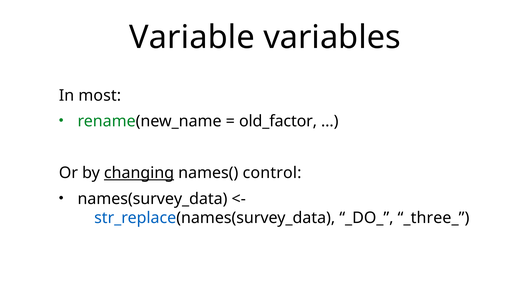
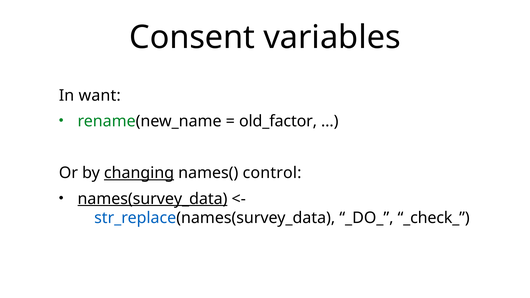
Variable: Variable -> Consent
most: most -> want
names(survey_data underline: none -> present
_three_: _three_ -> _check_
